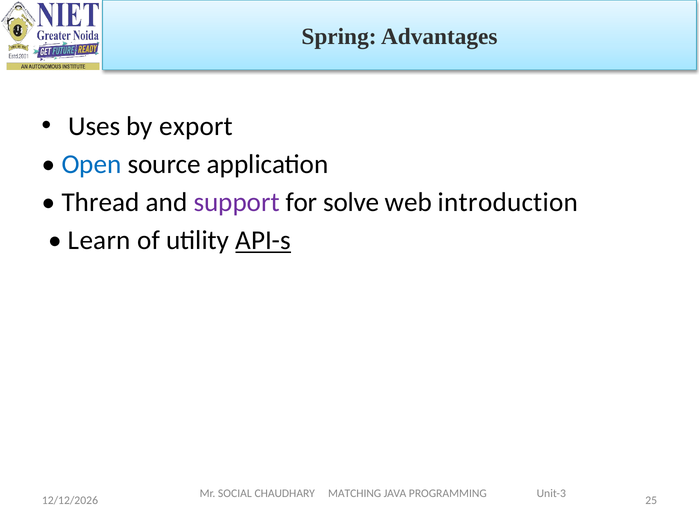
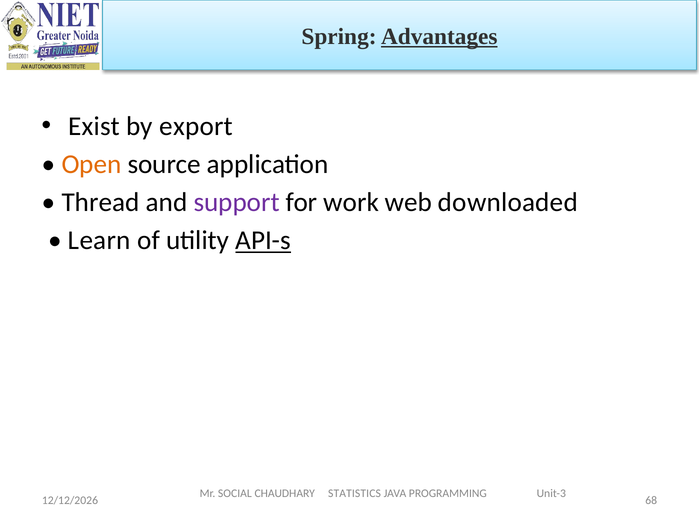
Advantages underline: none -> present
Uses: Uses -> Exist
Open colour: blue -> orange
solve: solve -> work
introduction: introduction -> downloaded
MATCHING: MATCHING -> STATISTICS
25: 25 -> 68
